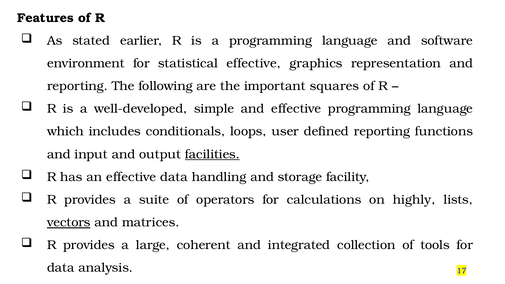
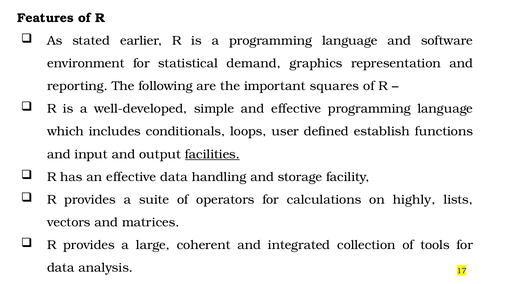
statistical effective: effective -> demand
defined reporting: reporting -> establish
vectors underline: present -> none
